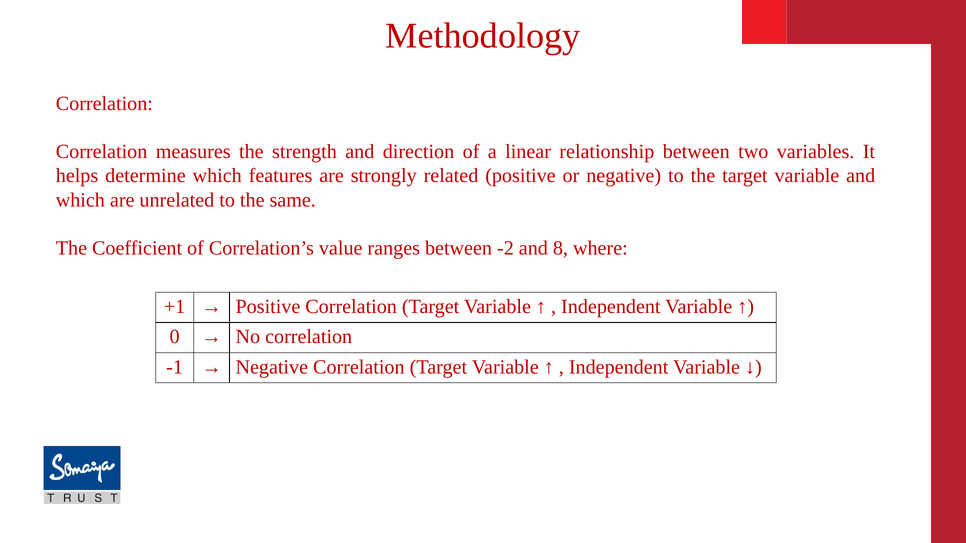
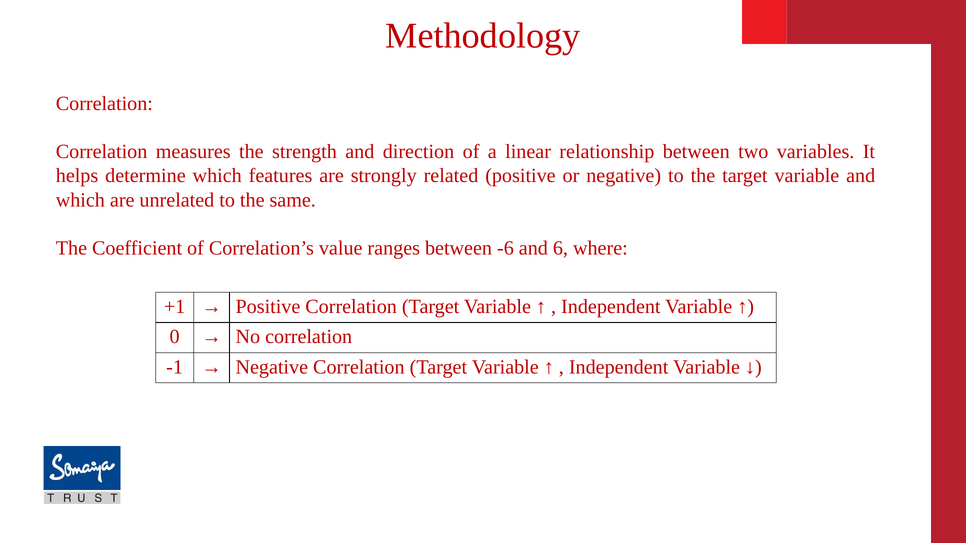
-2: -2 -> -6
8: 8 -> 6
